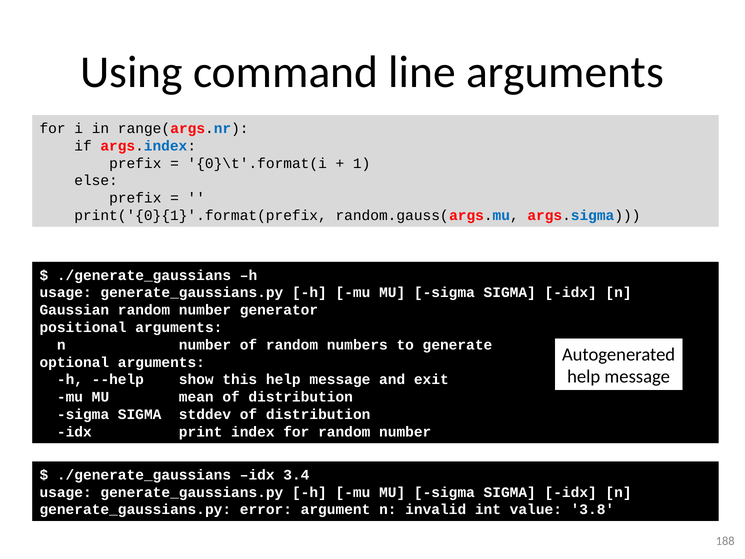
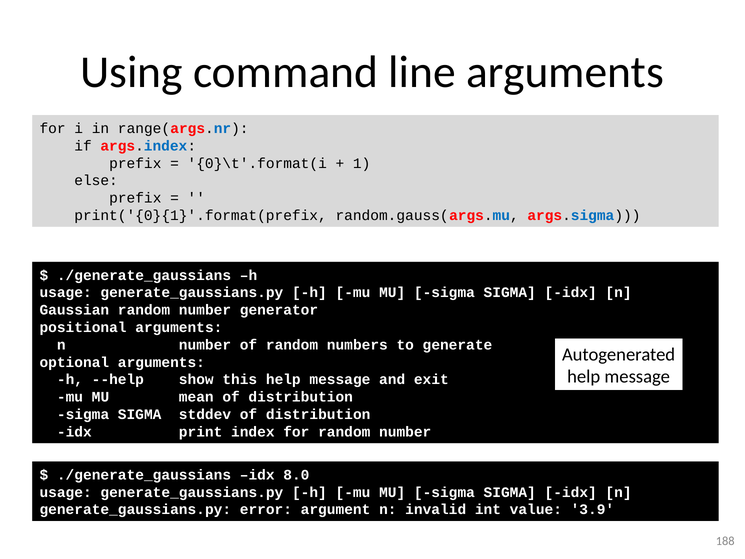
3.4: 3.4 -> 8.0
3.8: 3.8 -> 3.9
